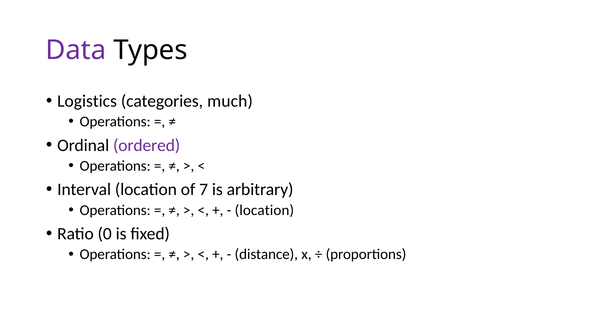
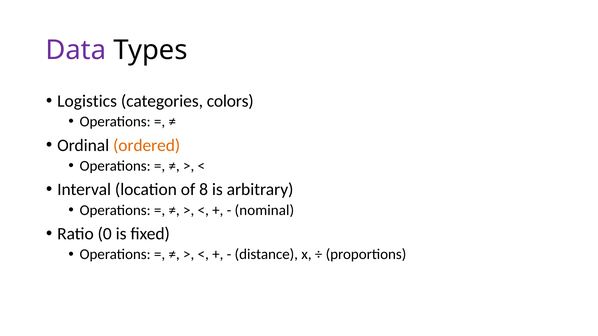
much: much -> colors
ordered colour: purple -> orange
7: 7 -> 8
location at (264, 210): location -> nominal
